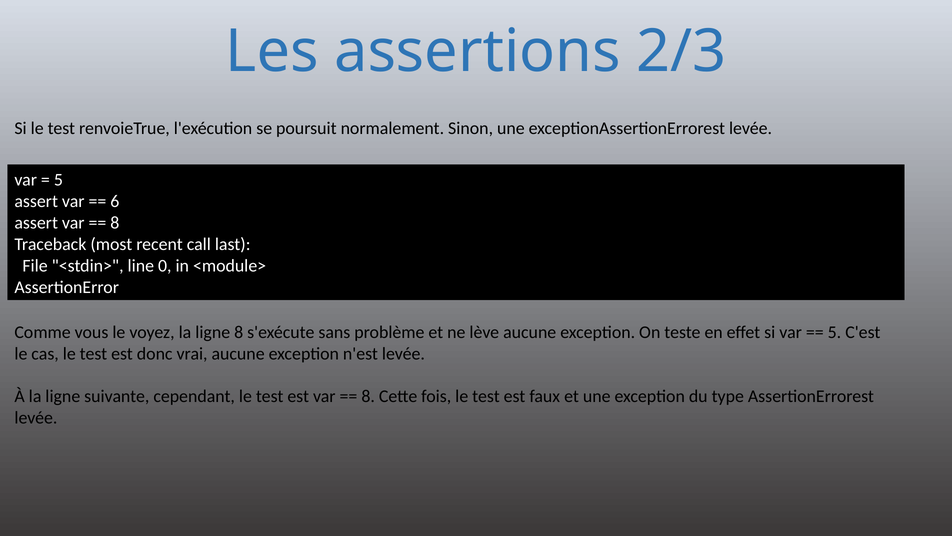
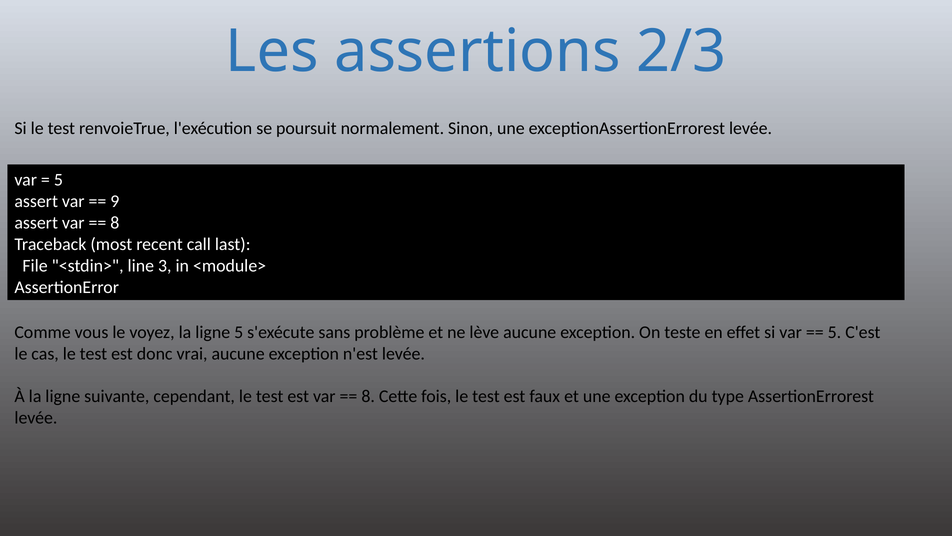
6: 6 -> 9
0: 0 -> 3
ligne 8: 8 -> 5
